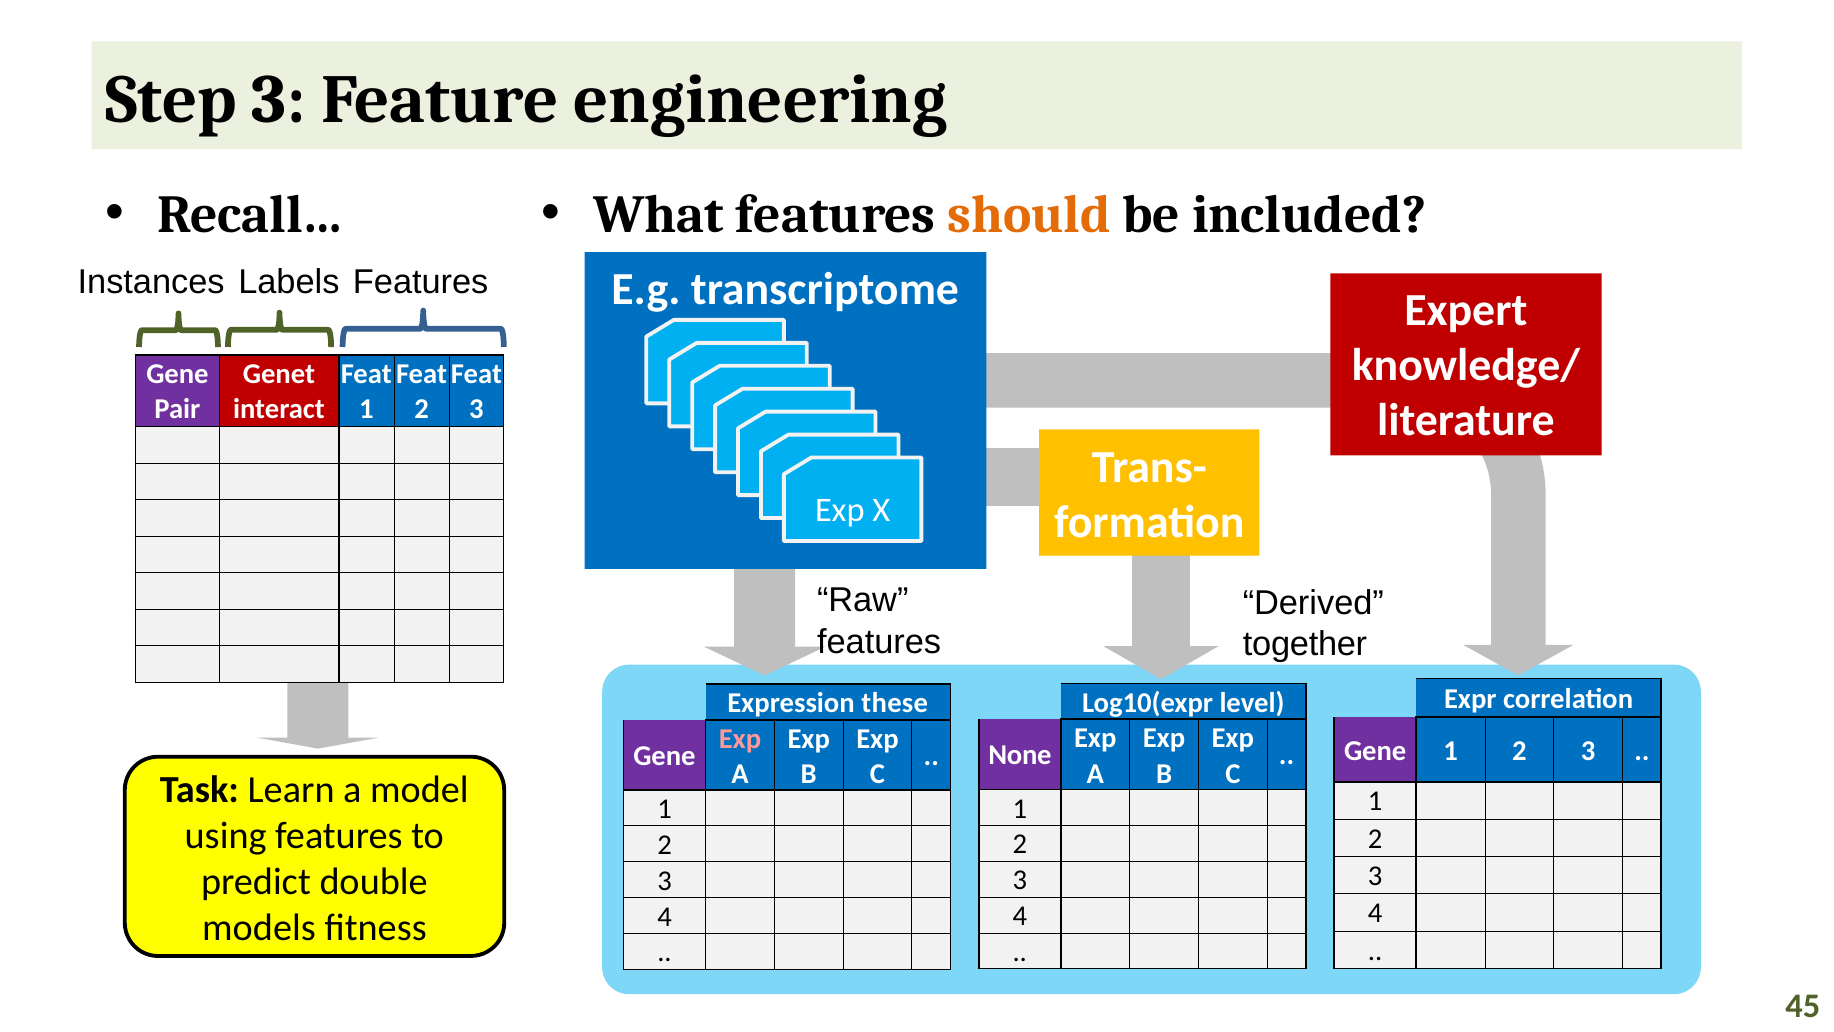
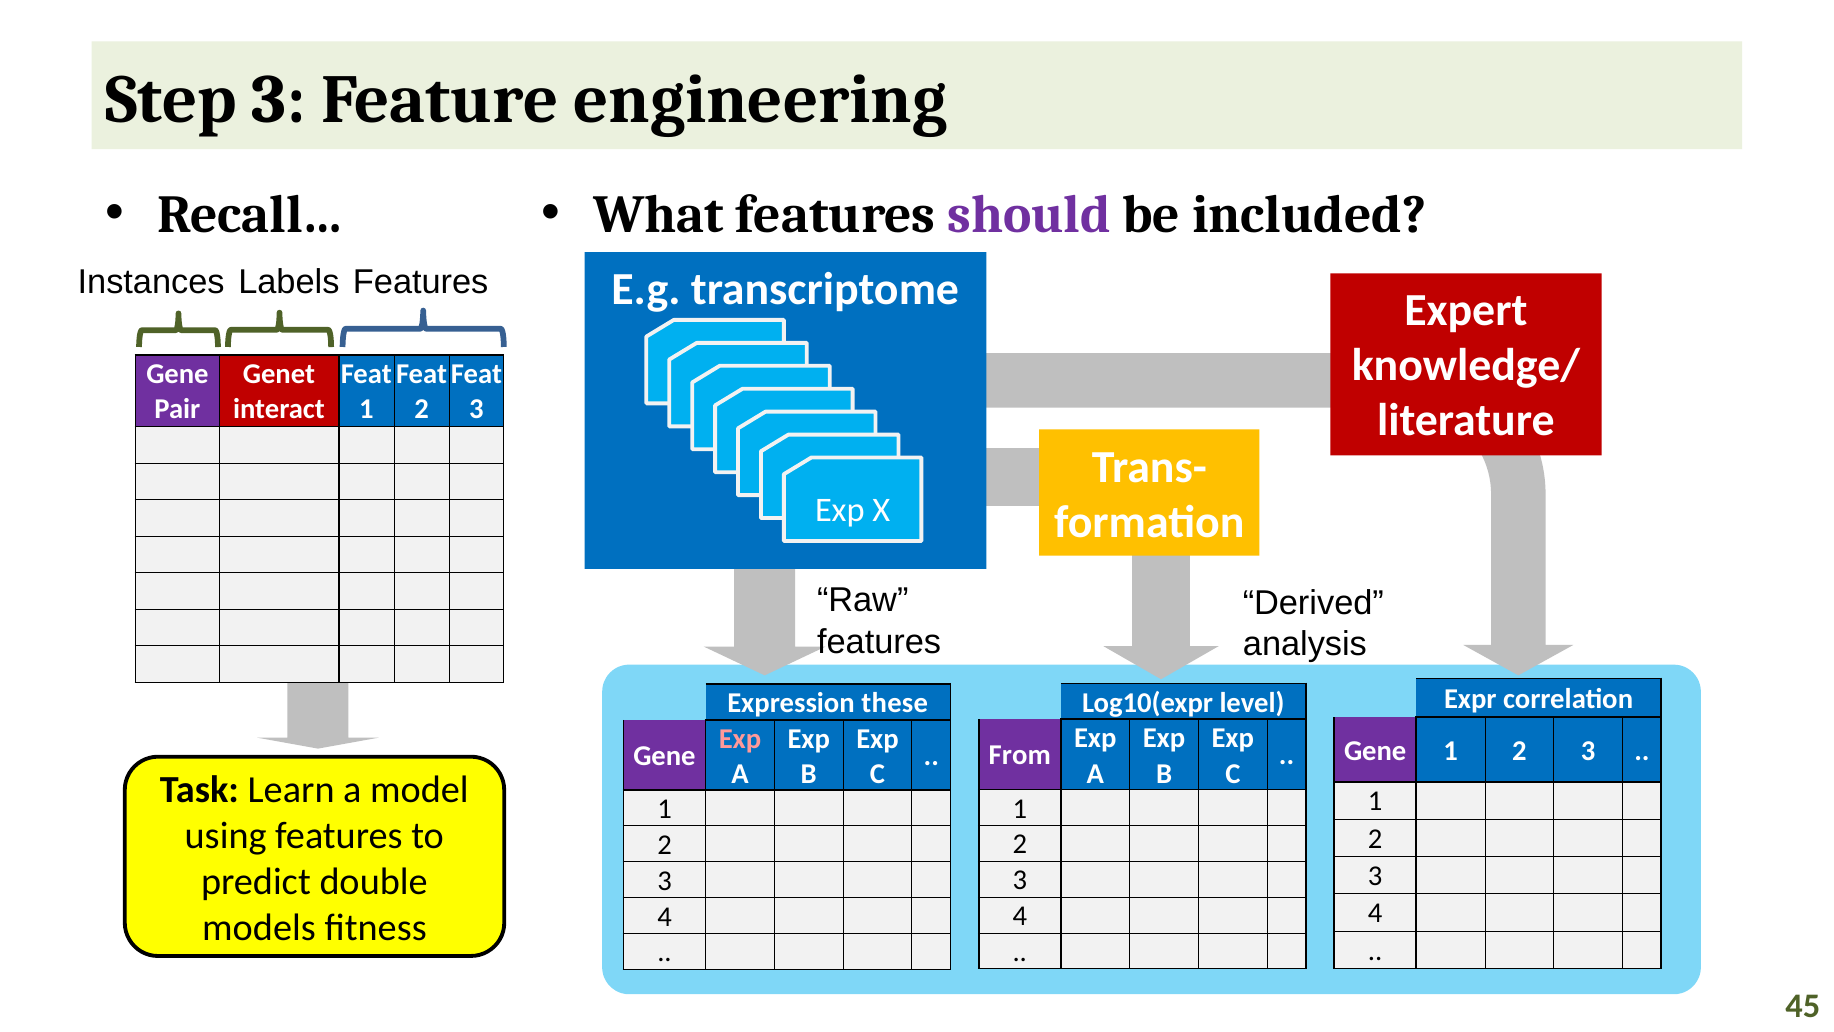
should colour: orange -> purple
together: together -> analysis
None: None -> From
